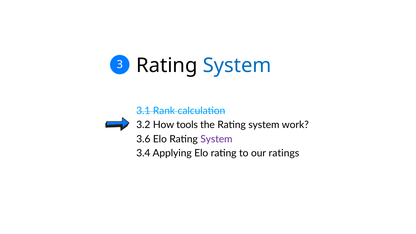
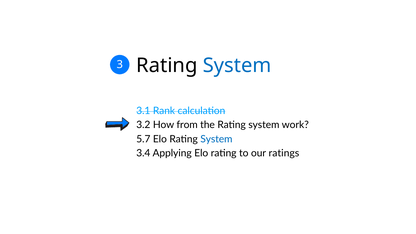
tools: tools -> from
3.6: 3.6 -> 5.7
System at (216, 139) colour: purple -> blue
